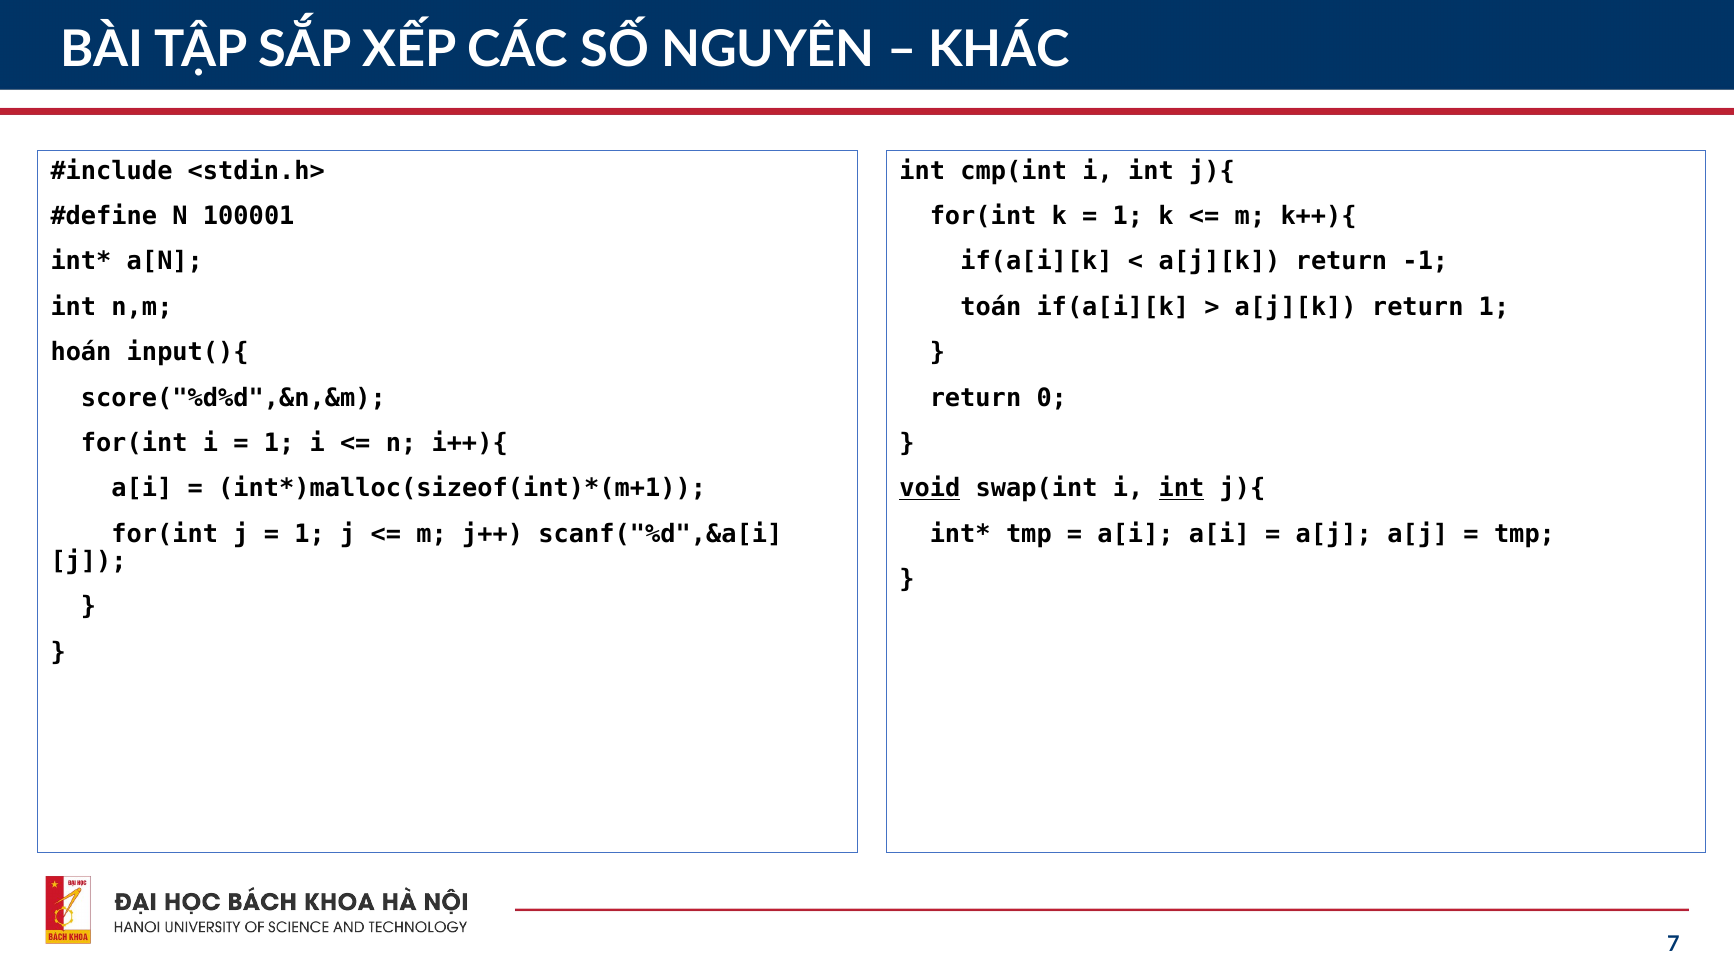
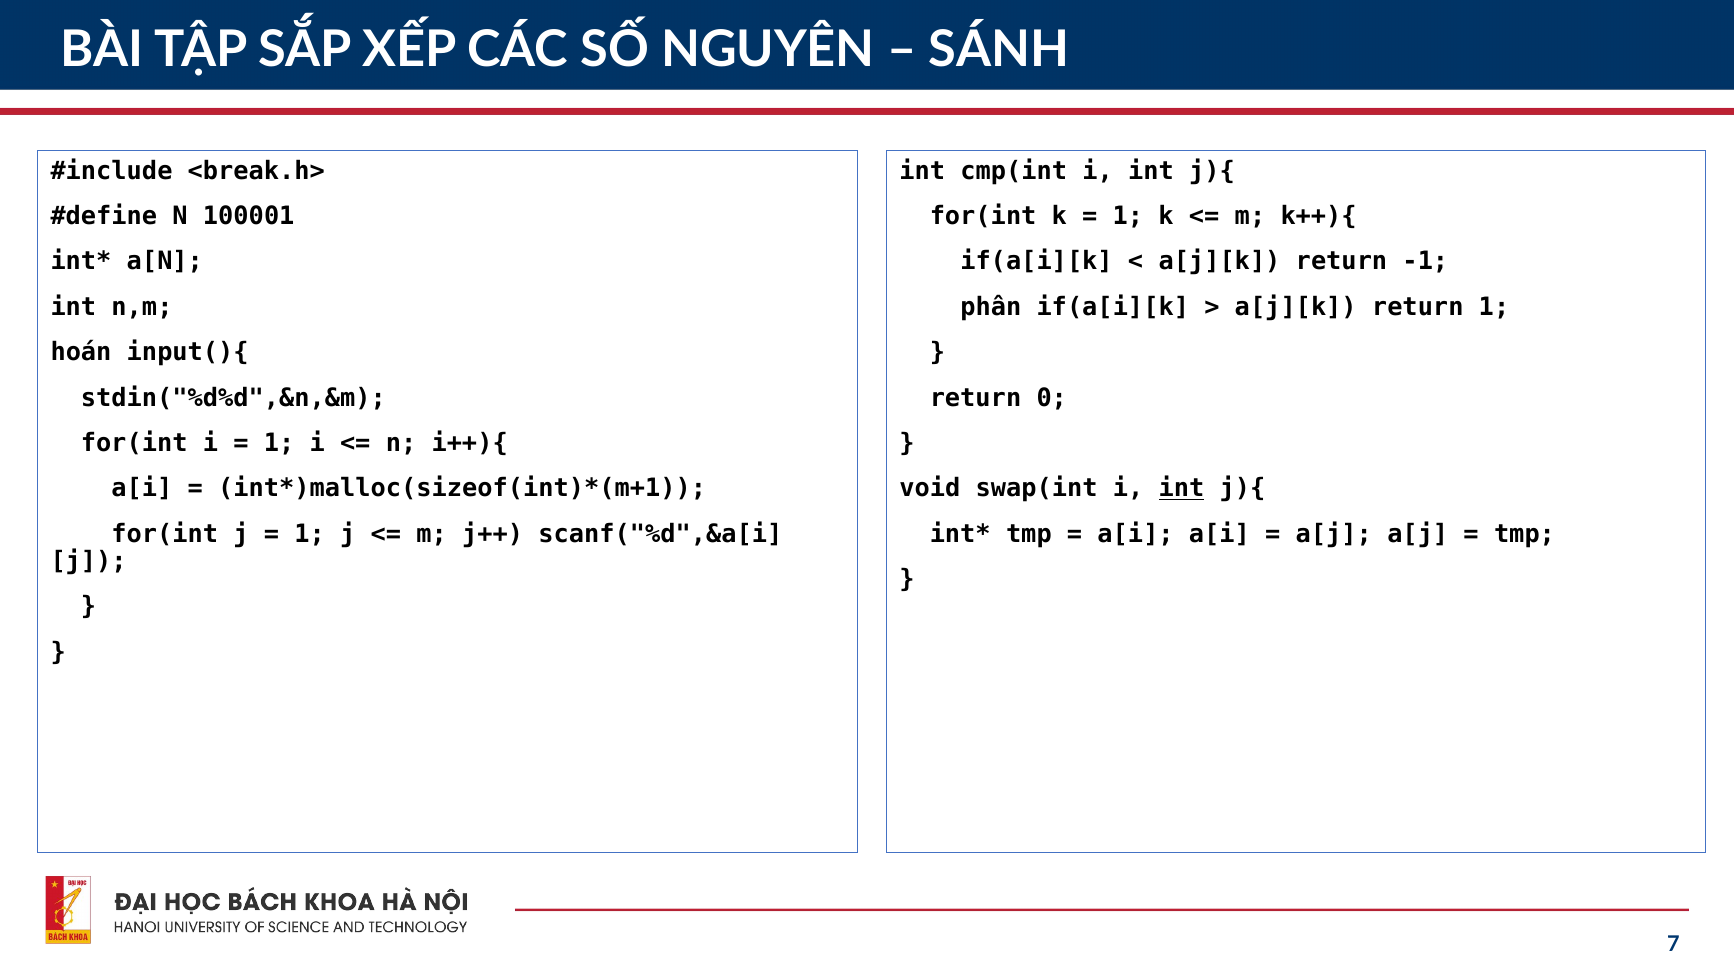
KHÁC: KHÁC -> SÁNH
<stdin.h>: <stdin.h> -> <break.h>
toán: toán -> phần
score("%d%d",&n,&m: score("%d%d",&n,&m -> stdin("%d%d",&n,&m
void underline: present -> none
